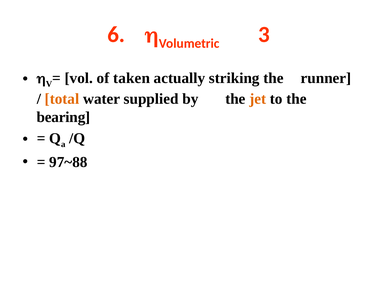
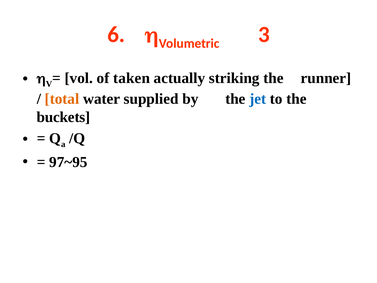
jet colour: orange -> blue
bearing: bearing -> buckets
97~88: 97~88 -> 97~95
